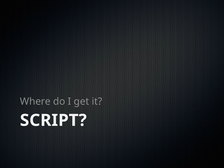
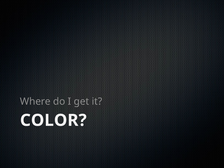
SCRIPT: SCRIPT -> COLOR
